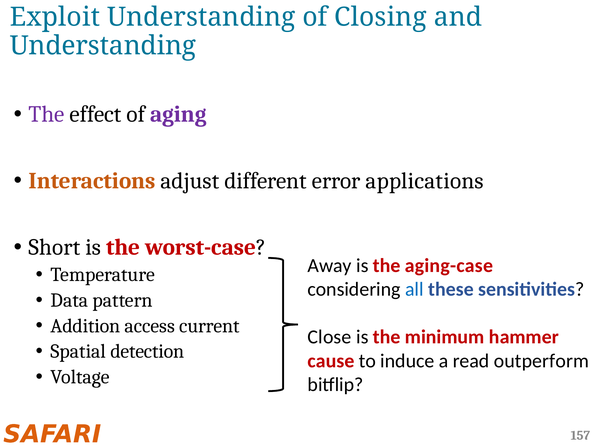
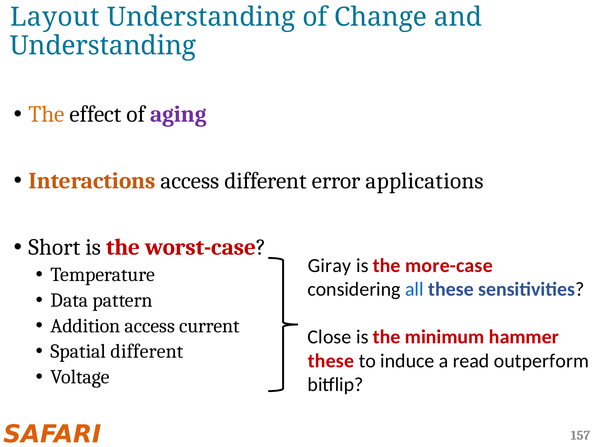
Exploit: Exploit -> Layout
Closing: Closing -> Change
The at (47, 114) colour: purple -> orange
Interactions adjust: adjust -> access
Away: Away -> Giray
aging-case: aging-case -> more-case
Spatial detection: detection -> different
cause at (331, 361): cause -> these
